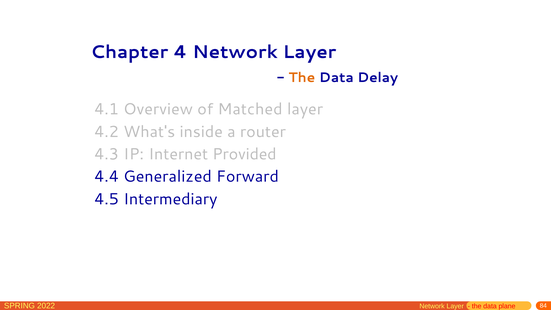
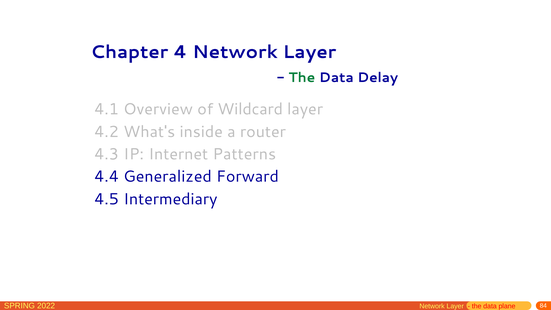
The at (302, 77) colour: orange -> green
Matched: Matched -> Wildcard
Provided: Provided -> Patterns
